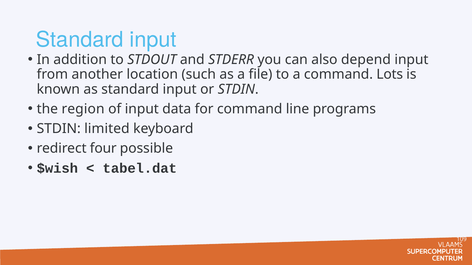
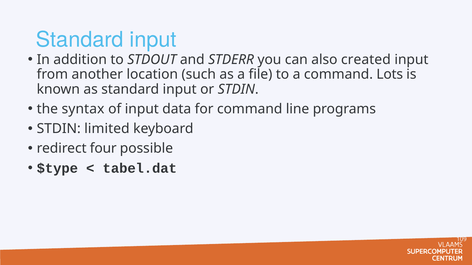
depend: depend -> created
region: region -> syntax
$wish: $wish -> $type
